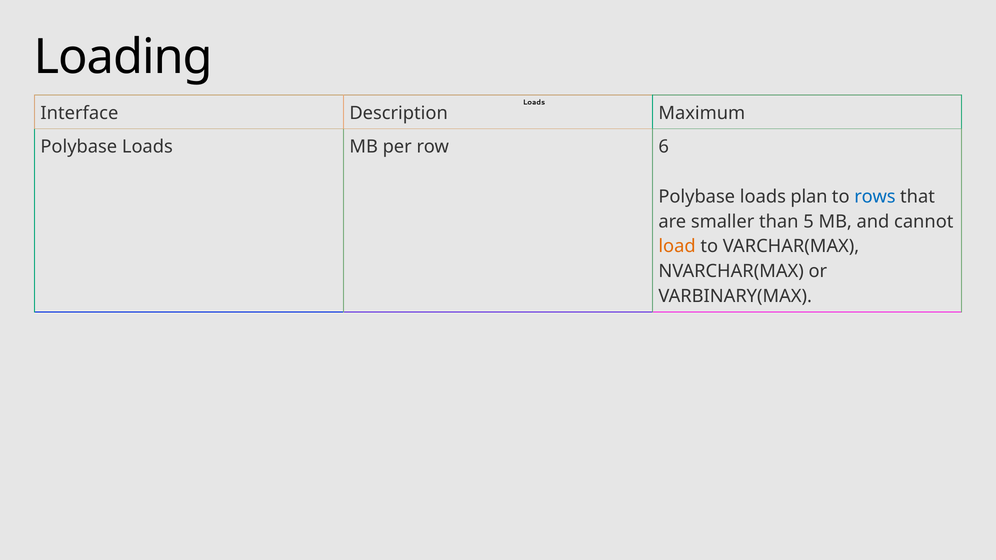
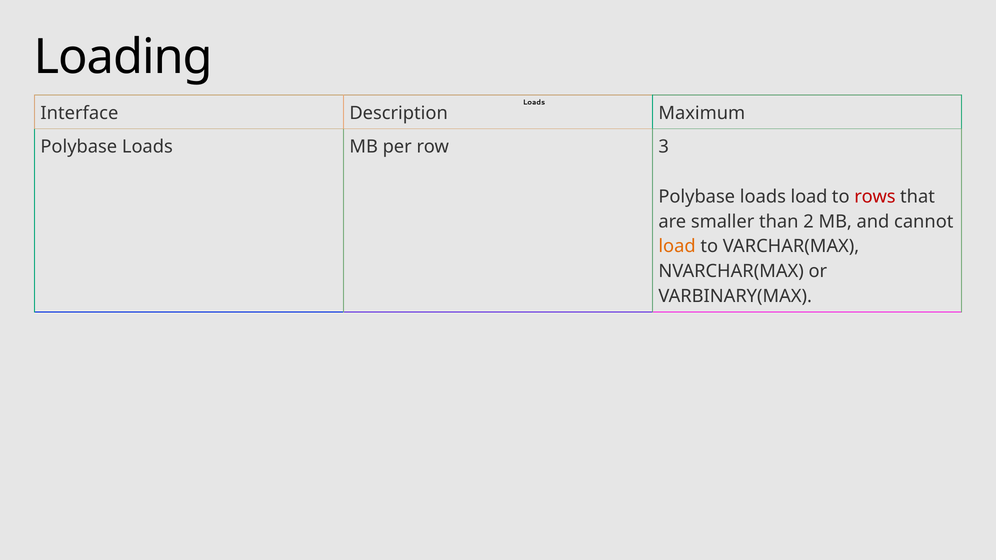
6: 6 -> 3
loads plan: plan -> load
rows colour: blue -> red
5: 5 -> 2
